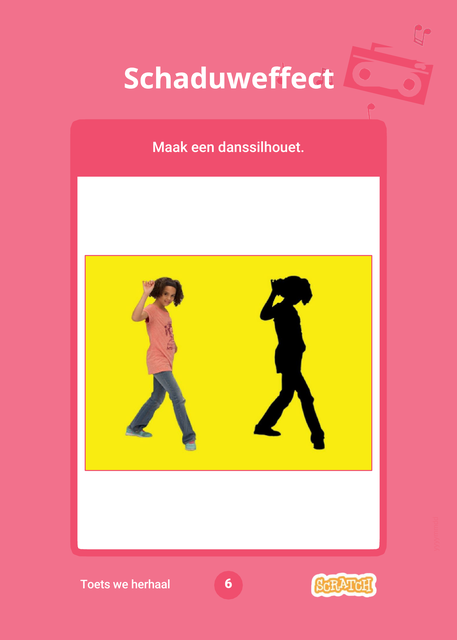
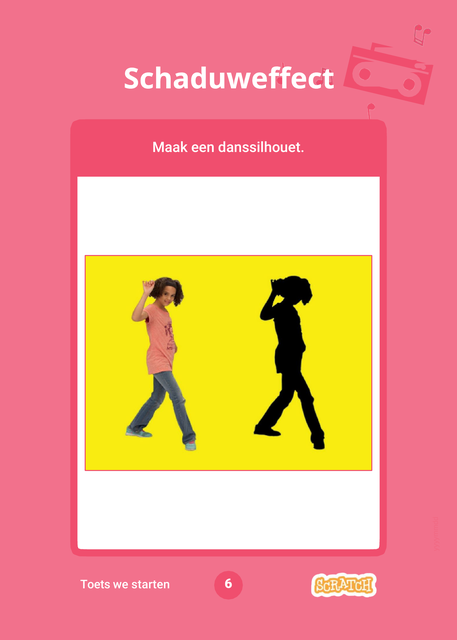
herhaal: herhaal -> starten
